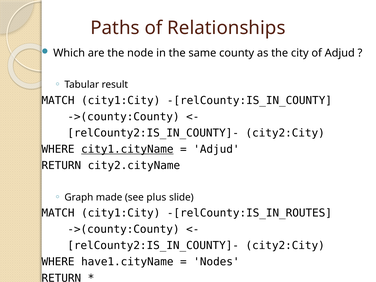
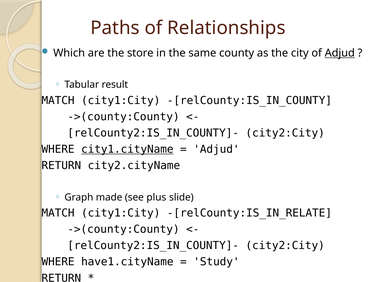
node: node -> store
Adjud at (340, 53) underline: none -> present
-[relCounty:IS_IN_ROUTES: -[relCounty:IS_IN_ROUTES -> -[relCounty:IS_IN_RELATE
Nodes: Nodes -> Study
